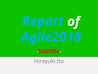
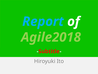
Agile2018 colour: light blue -> light green
